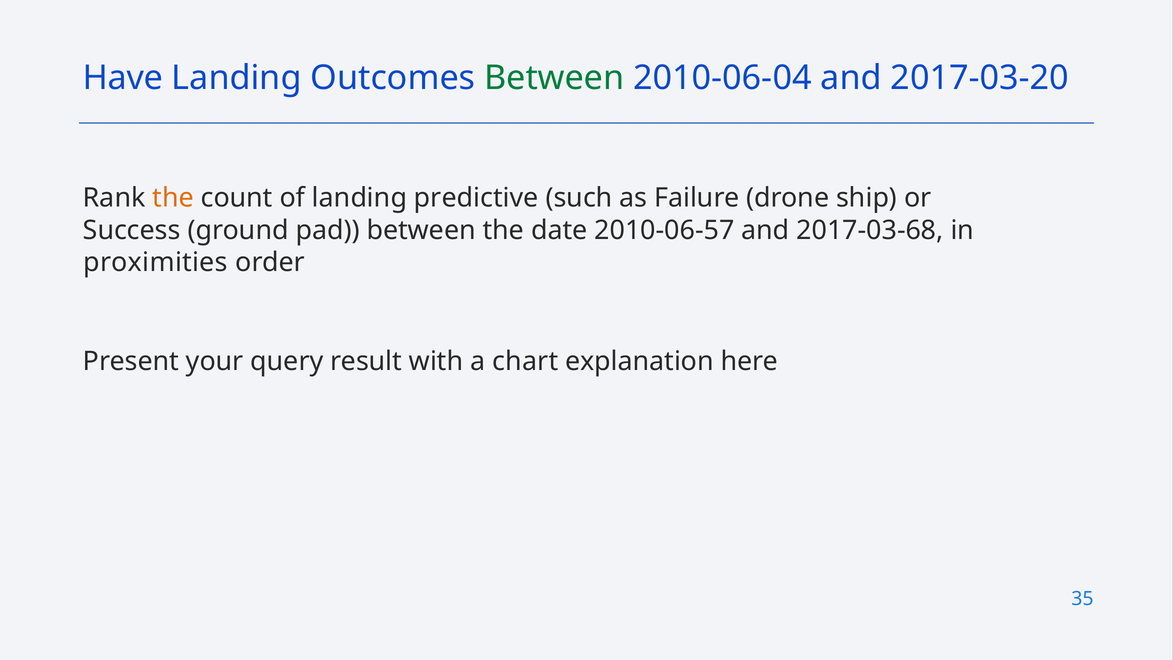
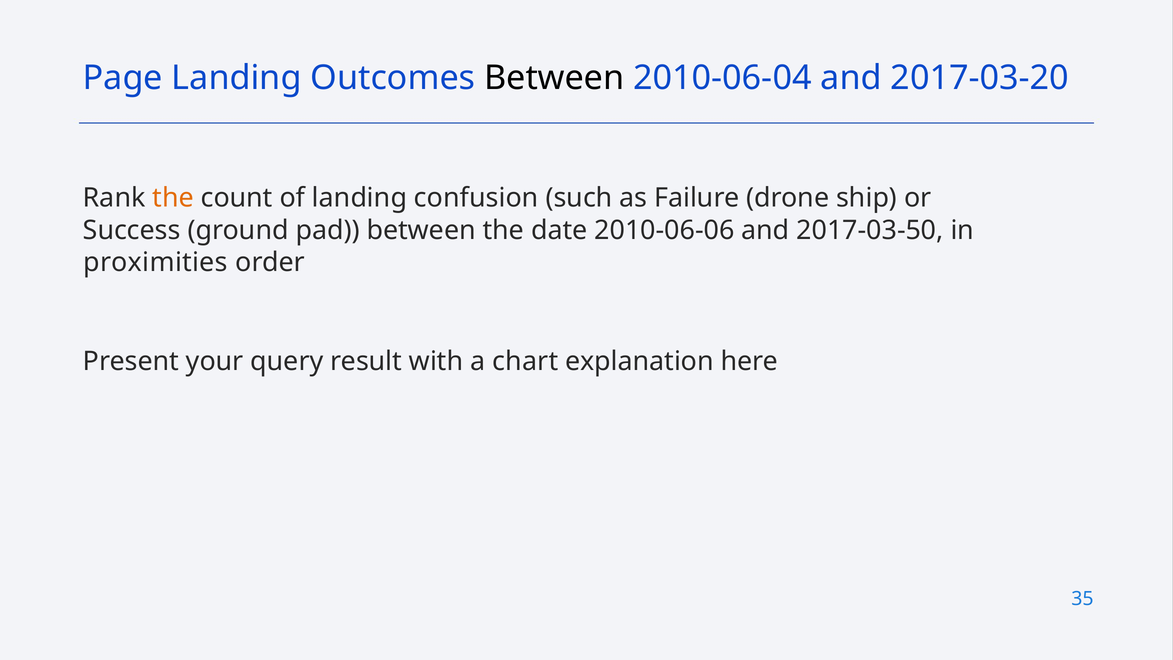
Have: Have -> Page
Between at (554, 78) colour: green -> black
predictive: predictive -> confusion
2010-06-57: 2010-06-57 -> 2010-06-06
2017-03-68: 2017-03-68 -> 2017-03-50
